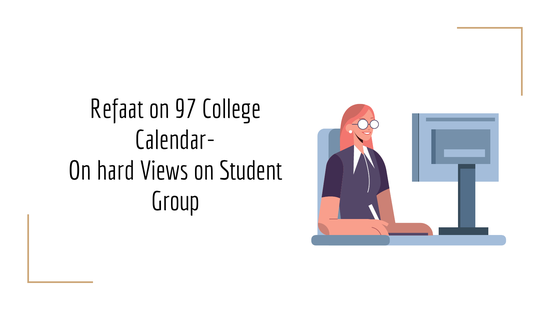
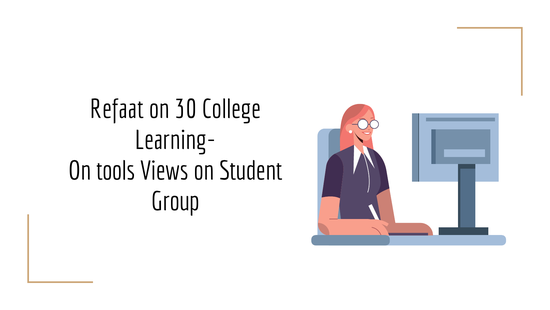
97: 97 -> 30
Calendar-: Calendar- -> Learning-
hard: hard -> tools
